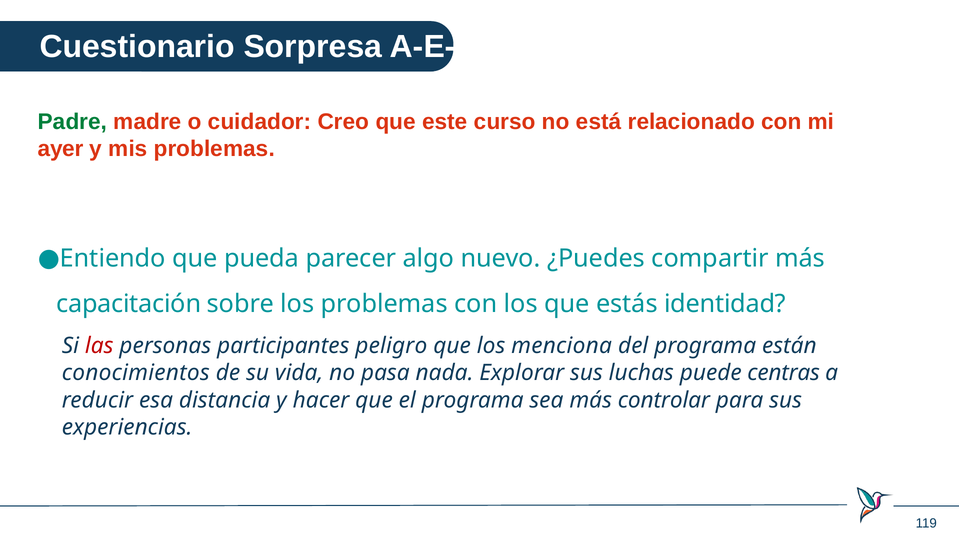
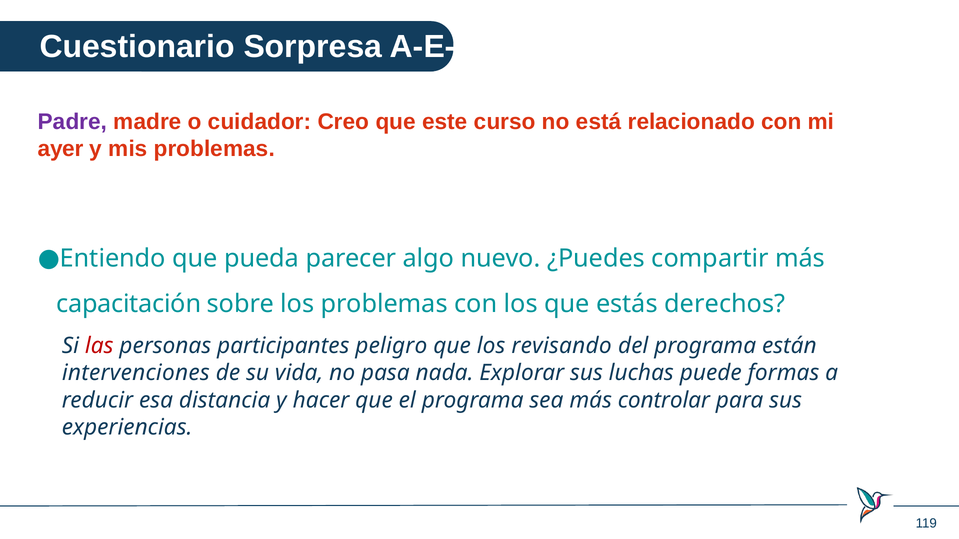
Padre colour: green -> purple
identidad: identidad -> derechos
menciona: menciona -> revisando
conocimientos: conocimientos -> intervenciones
centras: centras -> formas
